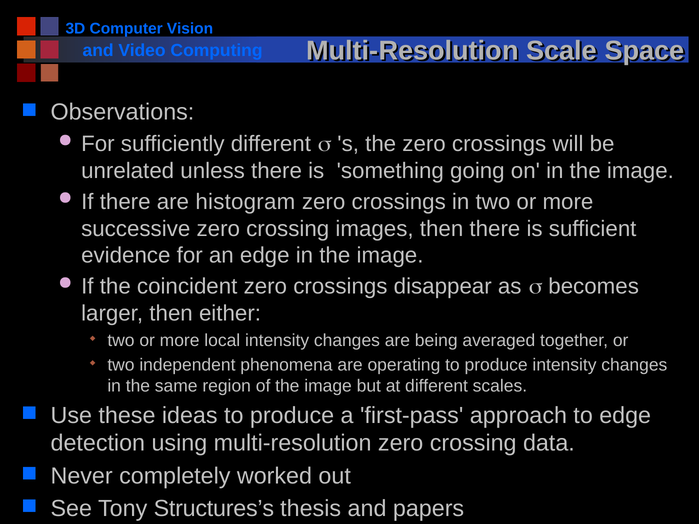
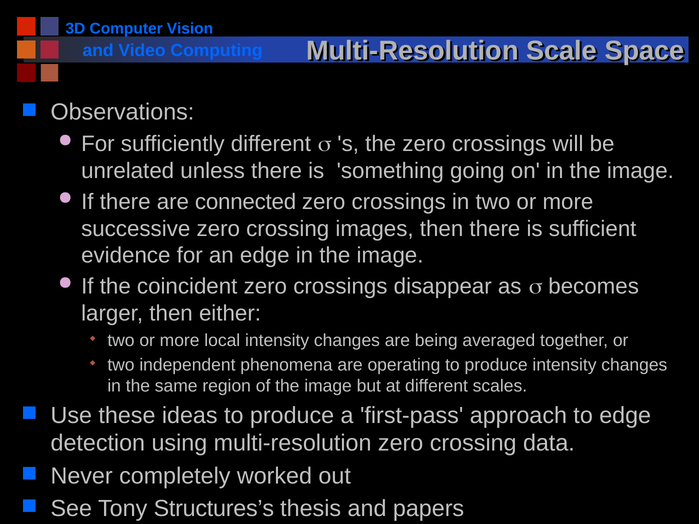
histogram: histogram -> connected
